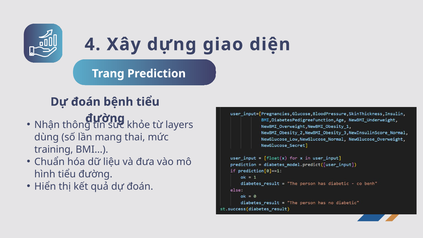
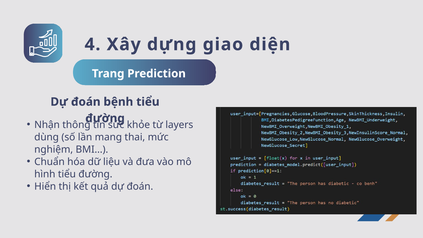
training: training -> nghiệm
